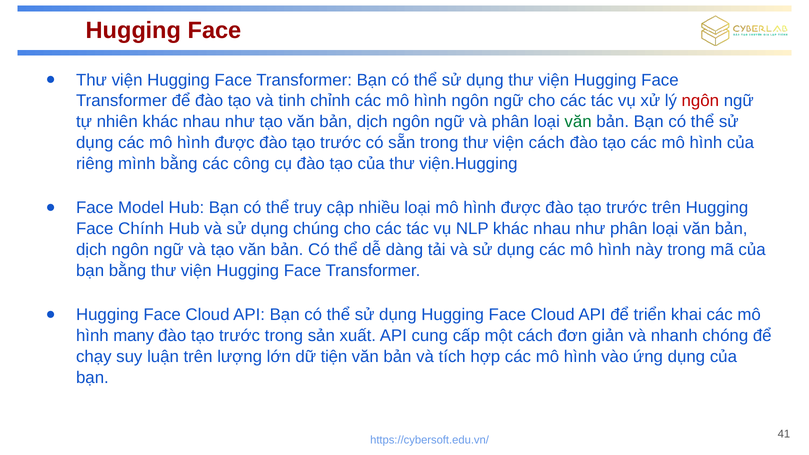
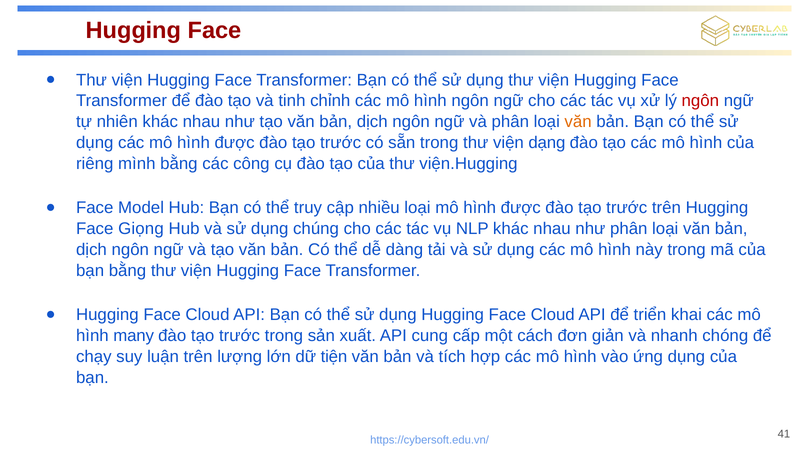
văn at (578, 122) colour: green -> orange
viện cách: cách -> dạng
Chính: Chính -> Giọng
